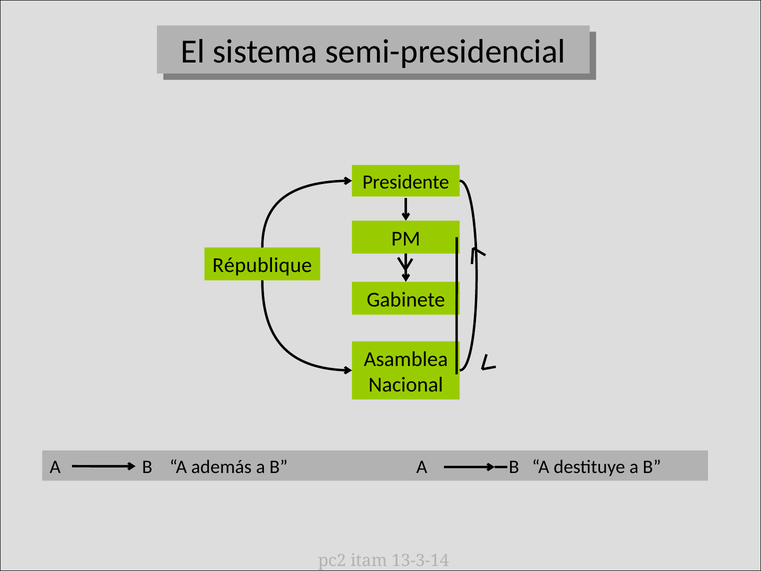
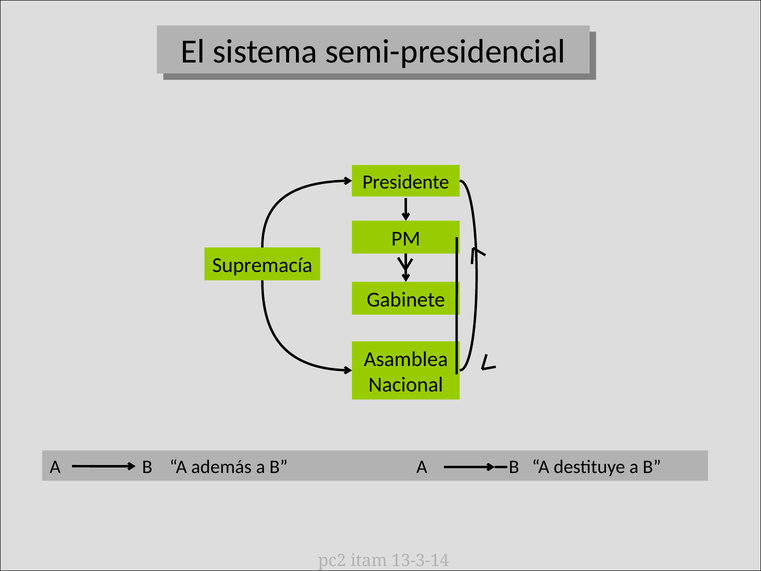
République: République -> Supremacía
